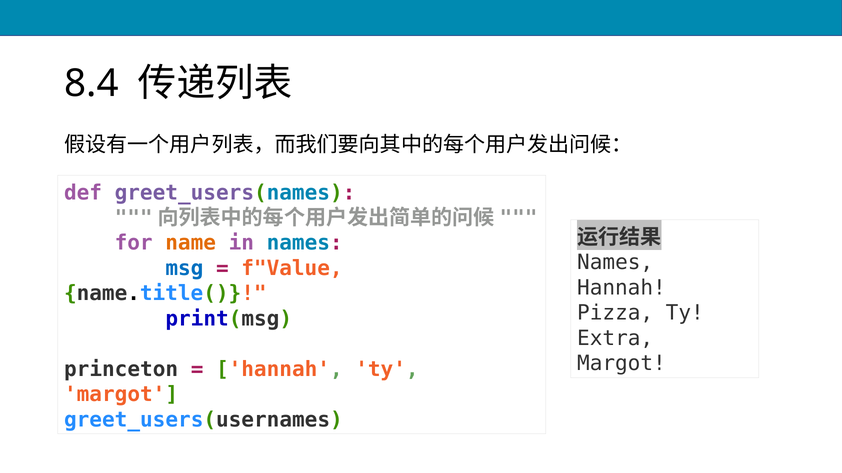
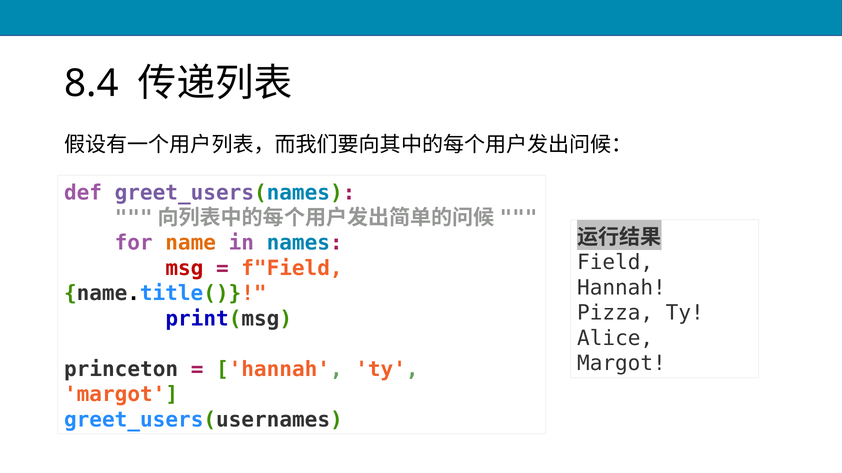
Names at (615, 263): Names -> Field
msg colour: blue -> red
f"Value: f"Value -> f"Field
Extra: Extra -> Alice
